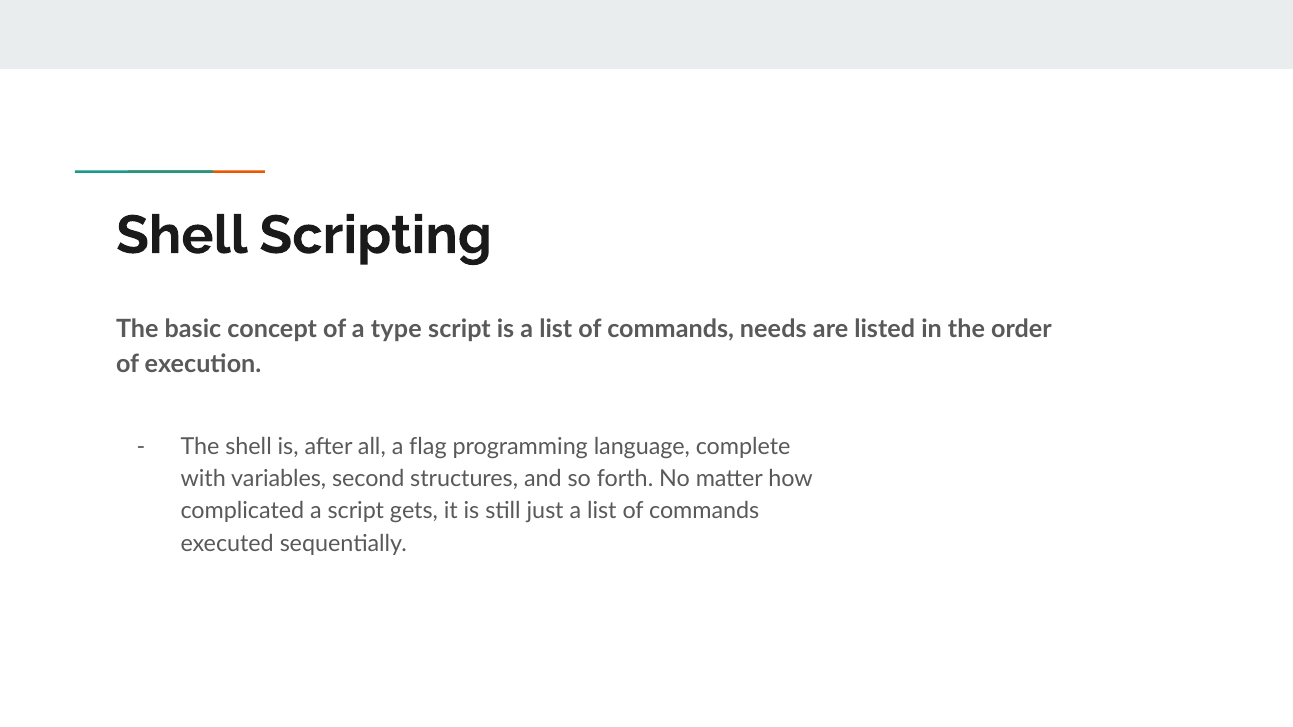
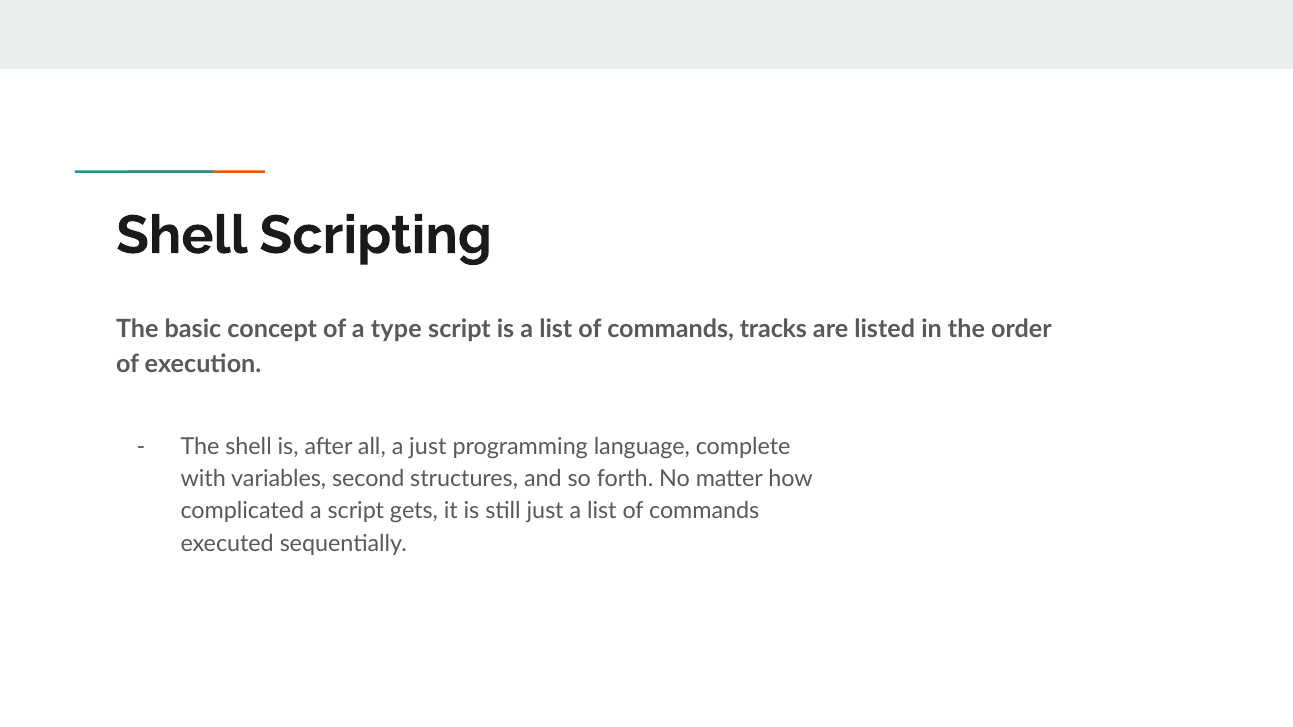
needs: needs -> tracks
a flag: flag -> just
